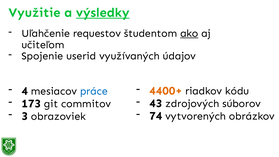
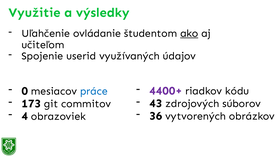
výsledky underline: present -> none
requestov: requestov -> ovládanie
4400+ colour: orange -> purple
4: 4 -> 0
74: 74 -> 36
3: 3 -> 4
